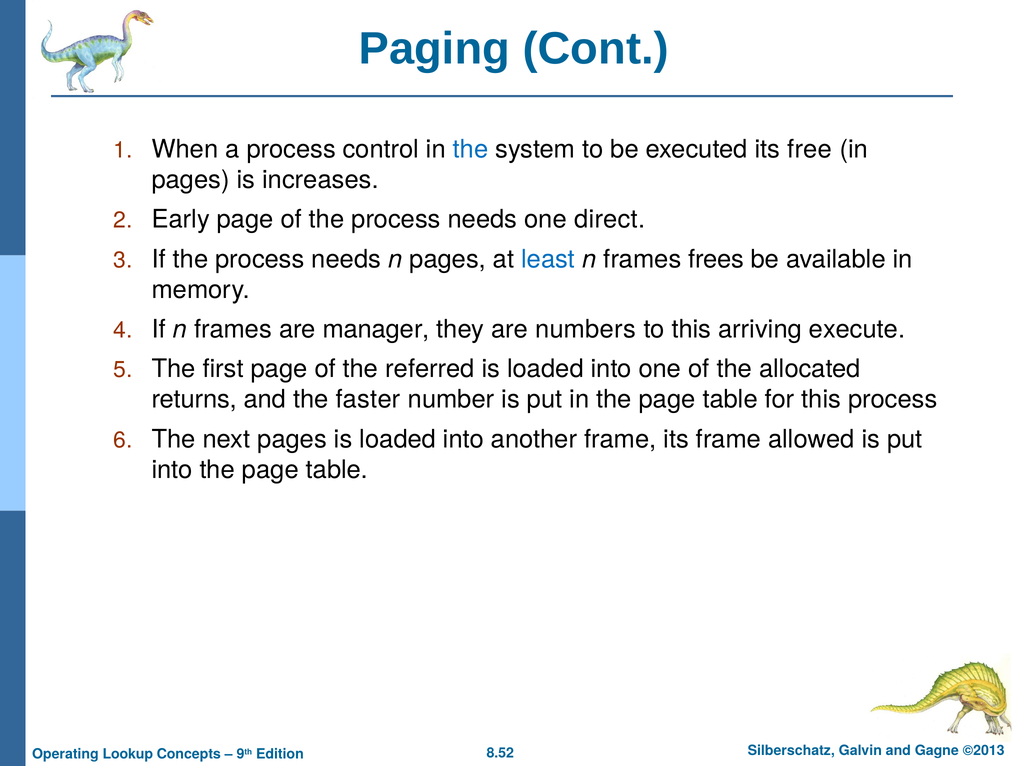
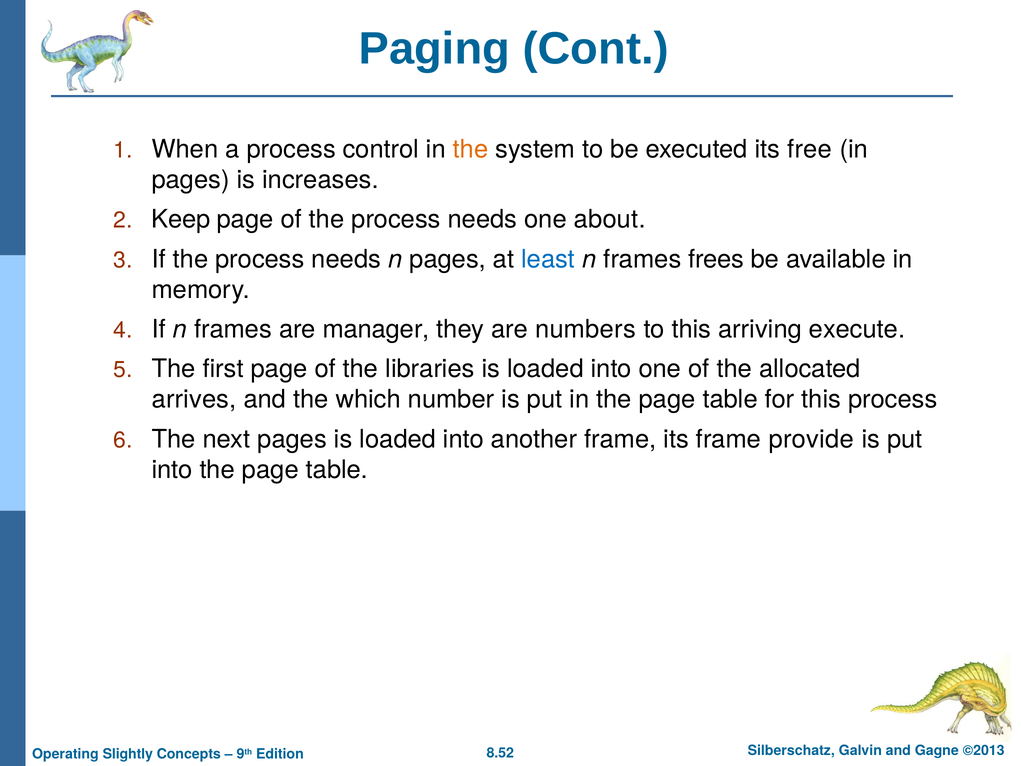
the at (470, 149) colour: blue -> orange
Early: Early -> Keep
direct: direct -> about
referred: referred -> libraries
returns: returns -> arrives
faster: faster -> which
allowed: allowed -> provide
Lookup: Lookup -> Slightly
